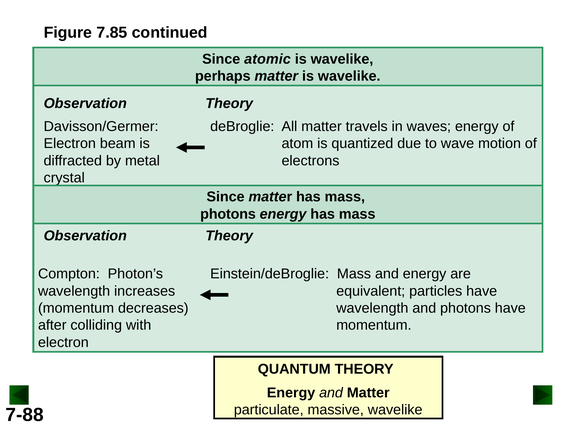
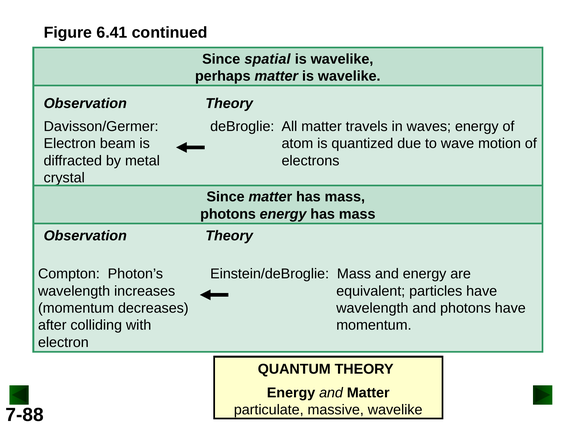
7.85: 7.85 -> 6.41
atomic: atomic -> spatial
